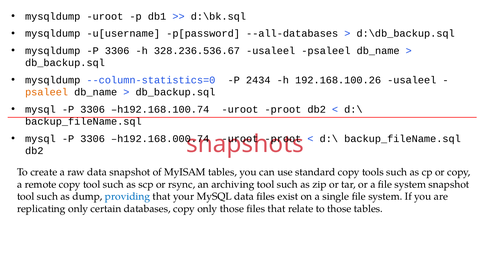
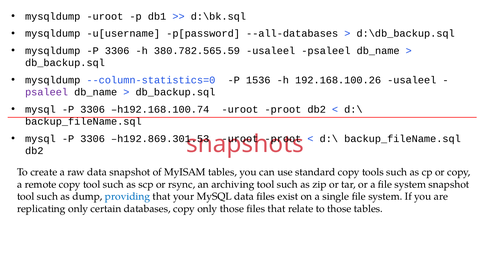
328.236.536.67: 328.236.536.67 -> 380.782.565.59
2434: 2434 -> 1536
psaleel at (47, 92) colour: orange -> purple
h192.168.000.74: h192.168.000.74 -> h192.869.301.53
